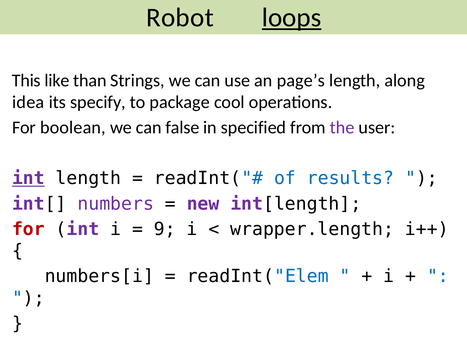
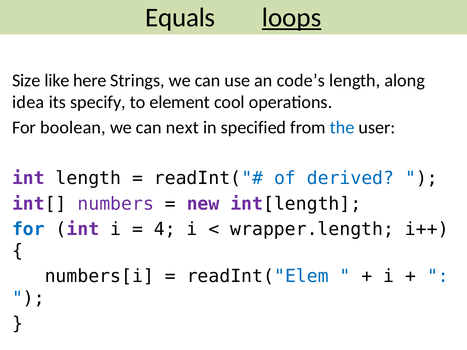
Robot: Robot -> Equals
This: This -> Size
than: than -> here
page’s: page’s -> code’s
package: package -> element
false: false -> next
the colour: purple -> blue
int at (28, 178) underline: present -> none
results: results -> derived
for at (28, 229) colour: red -> blue
9: 9 -> 4
